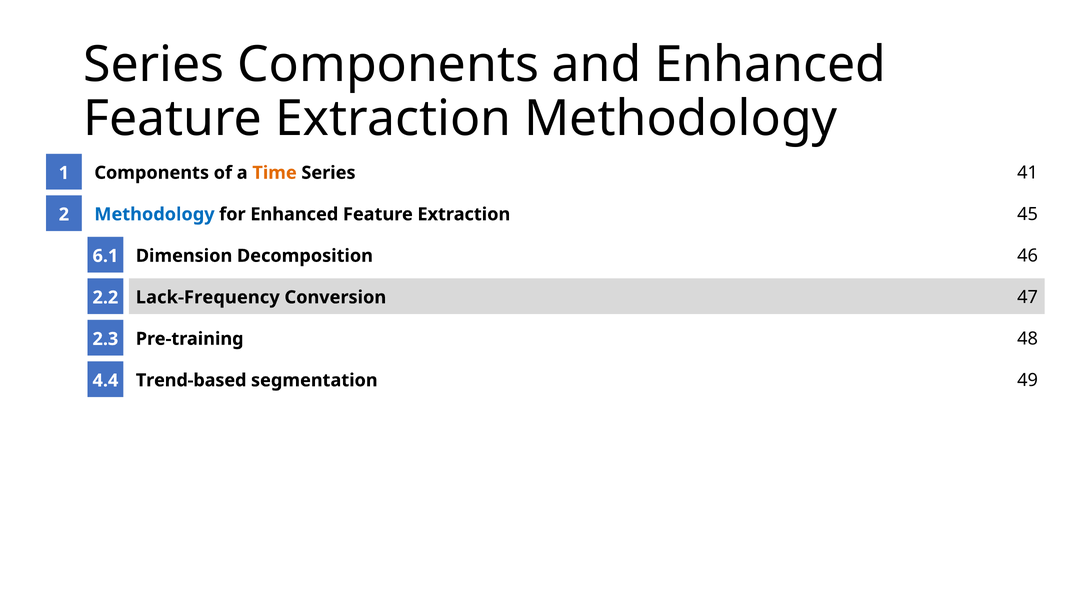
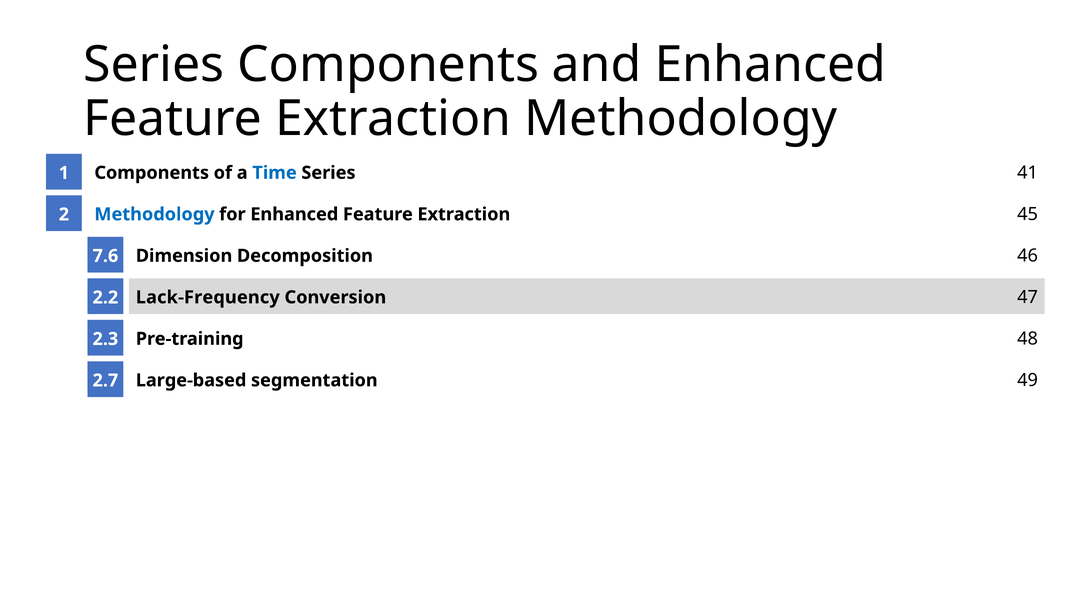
Time colour: orange -> blue
6.1: 6.1 -> 7.6
Trend-based: Trend-based -> Large-based
4.4: 4.4 -> 2.7
